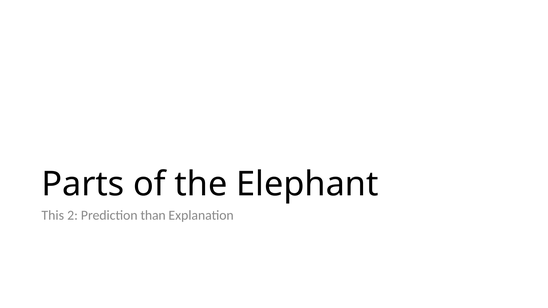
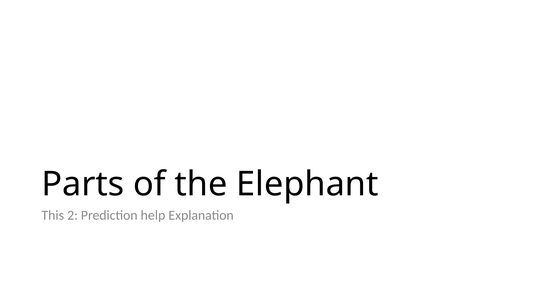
than: than -> help
